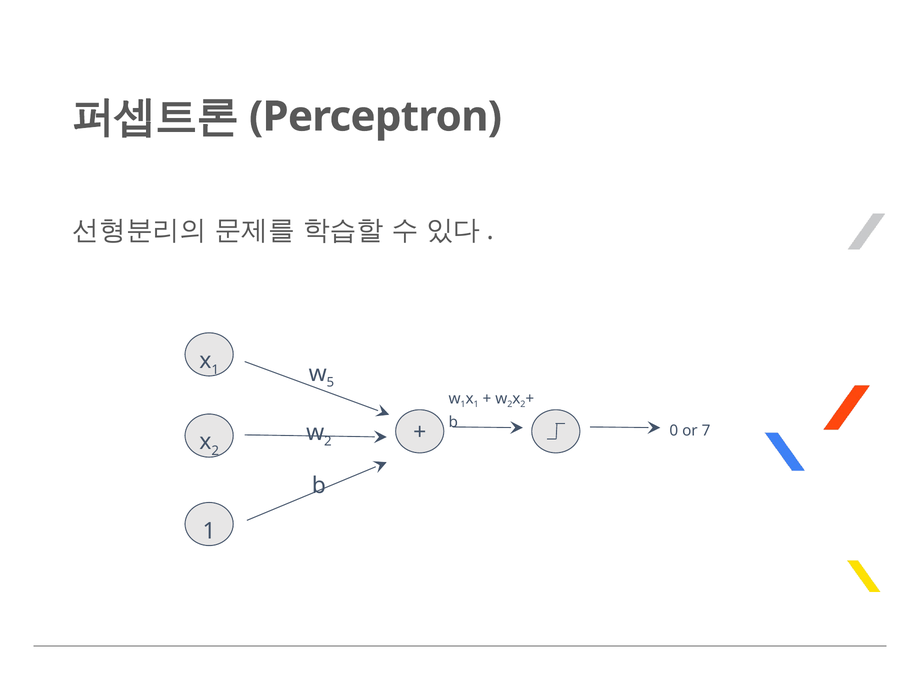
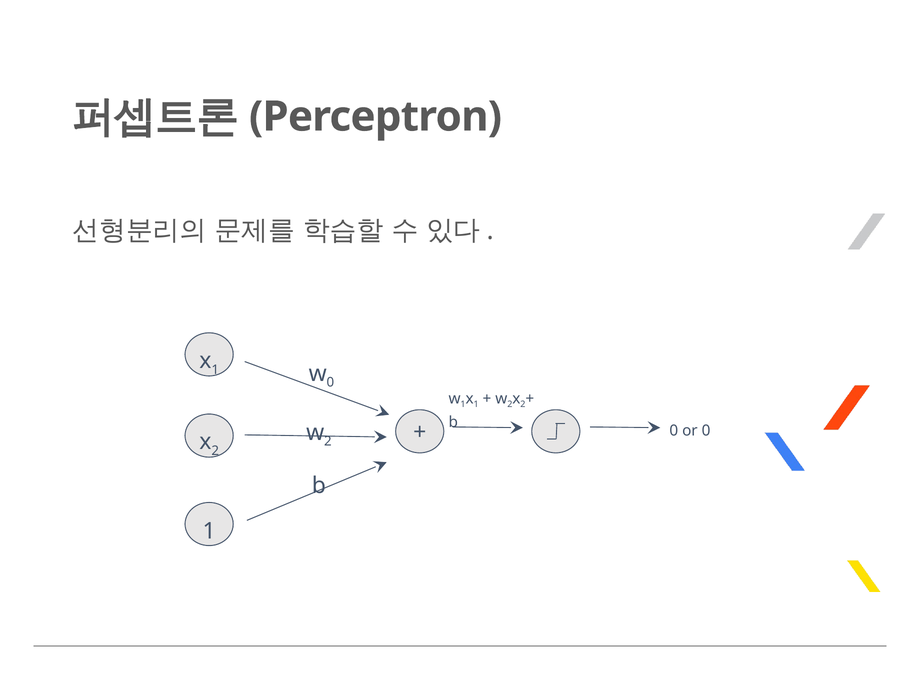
5 at (330, 383): 5 -> 0
or 7: 7 -> 0
